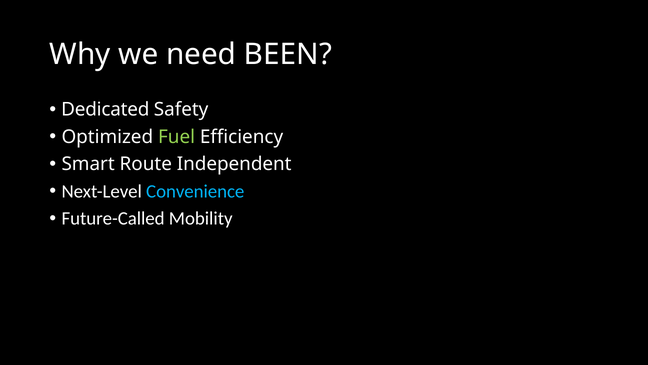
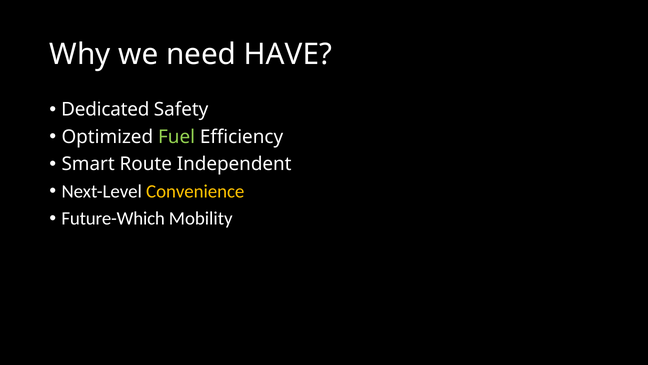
BEEN: BEEN -> HAVE
Convenience colour: light blue -> yellow
Future-Called: Future-Called -> Future-Which
